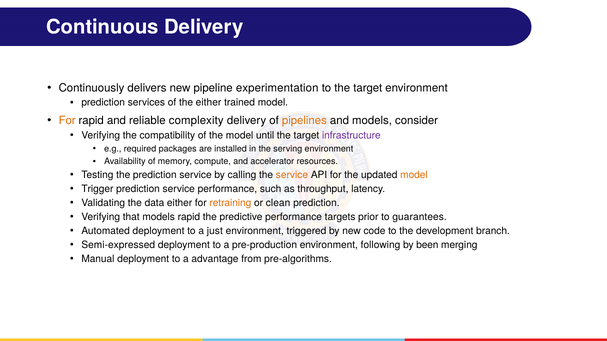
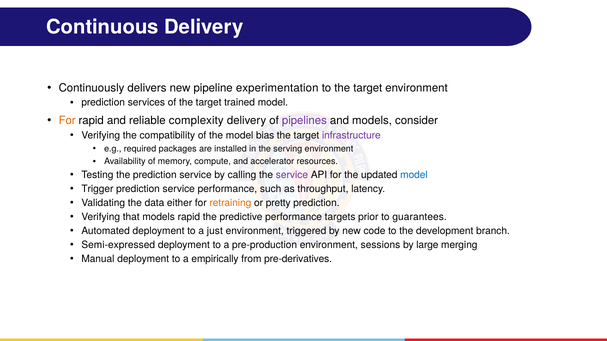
of the either: either -> target
pipelines colour: orange -> purple
until: until -> bias
service at (292, 175) colour: orange -> purple
model at (414, 175) colour: orange -> blue
clean: clean -> pretty
following: following -> sessions
been: been -> large
advantage: advantage -> empirically
pre-algorithms: pre-algorithms -> pre-derivatives
